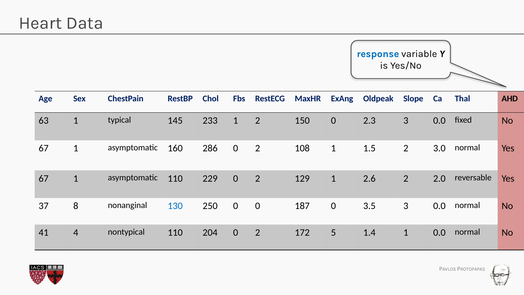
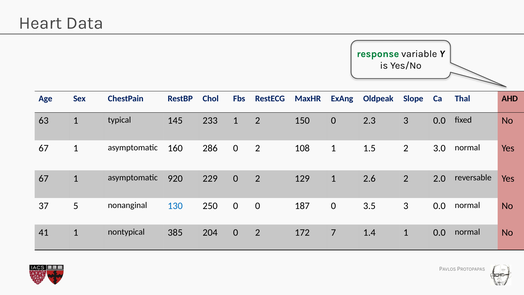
response colour: blue -> green
asymptomatic 110: 110 -> 920
8: 8 -> 5
41 4: 4 -> 1
nontypical 110: 110 -> 385
5: 5 -> 7
